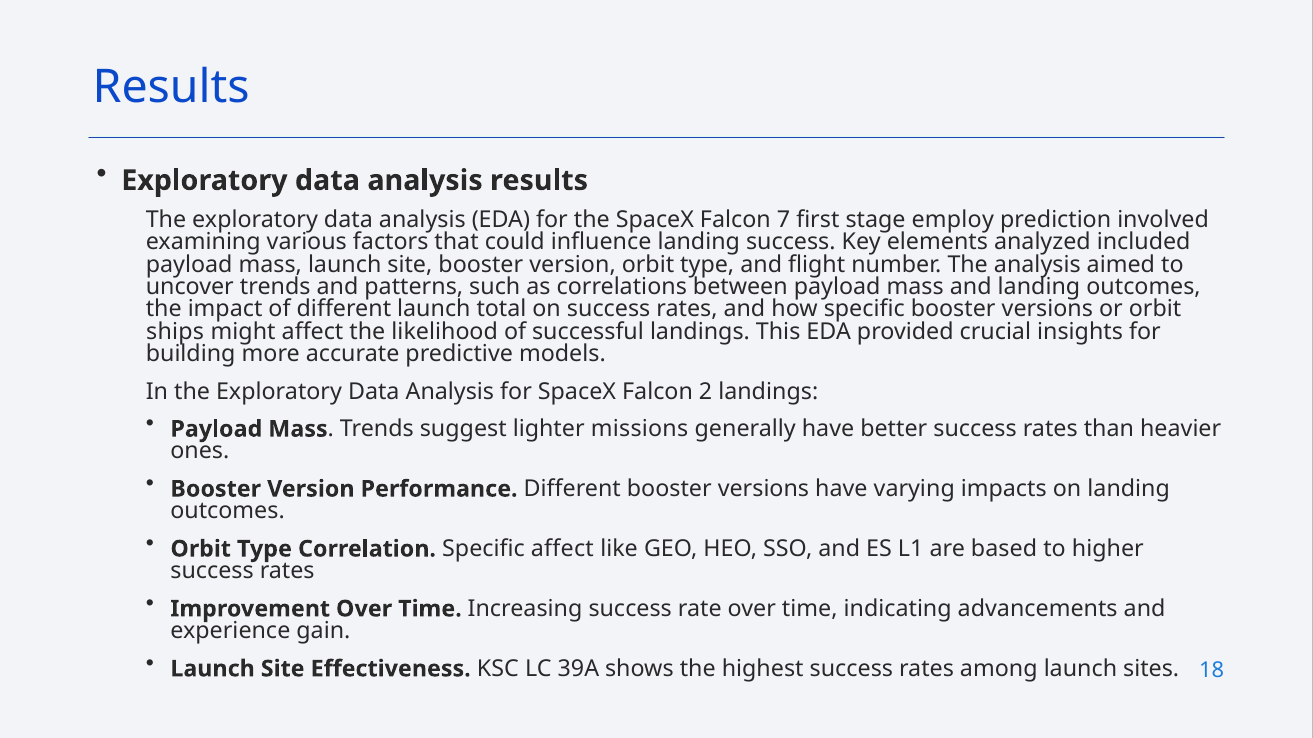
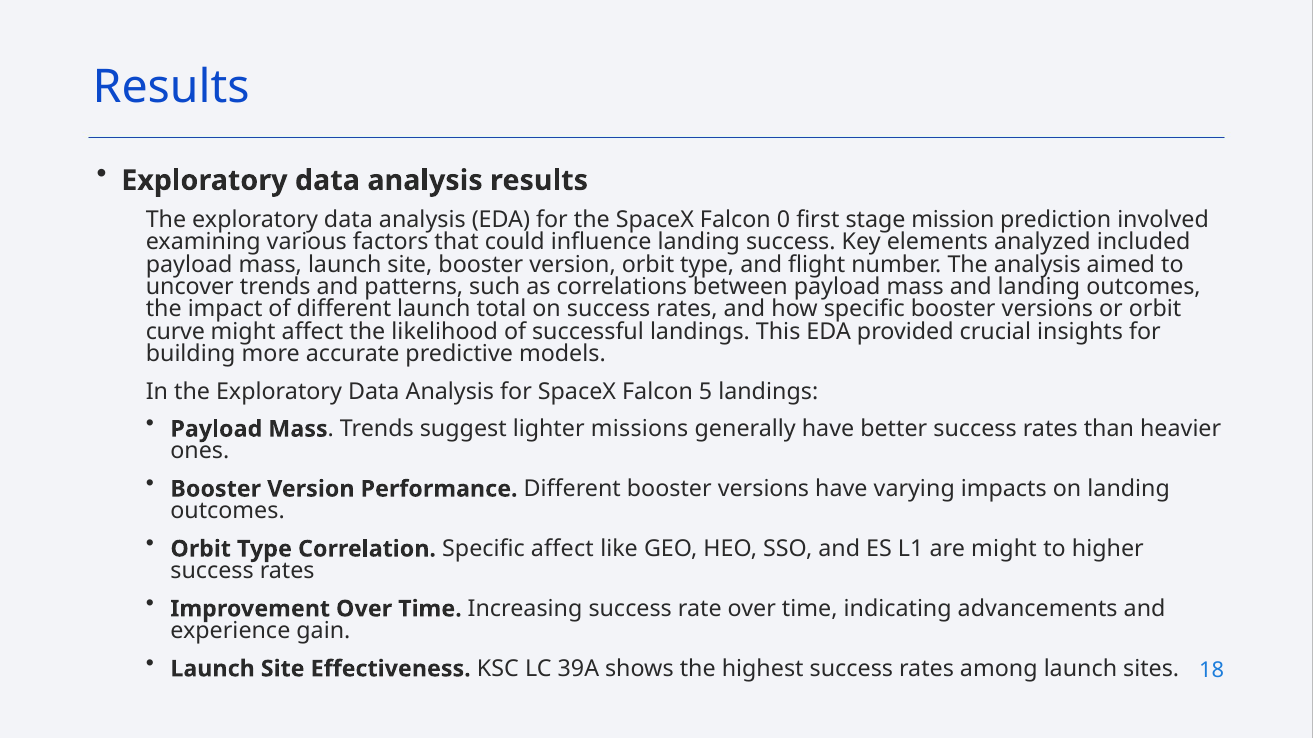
7: 7 -> 0
employ: employ -> mission
ships: ships -> curve
2: 2 -> 5
are based: based -> might
